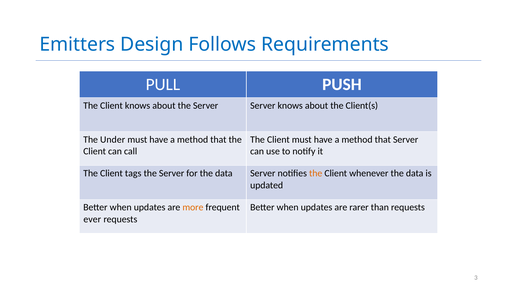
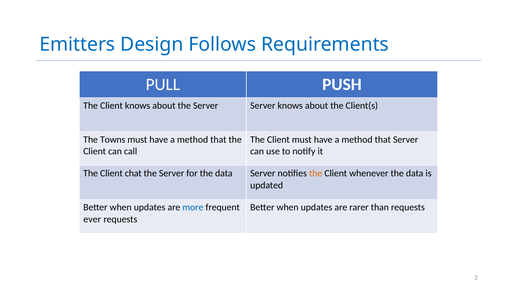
Under: Under -> Towns
tags: tags -> chat
more colour: orange -> blue
